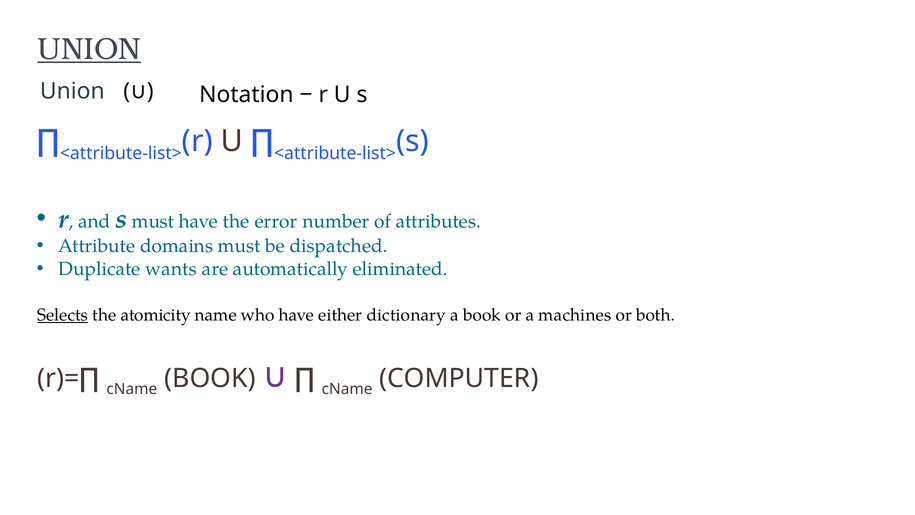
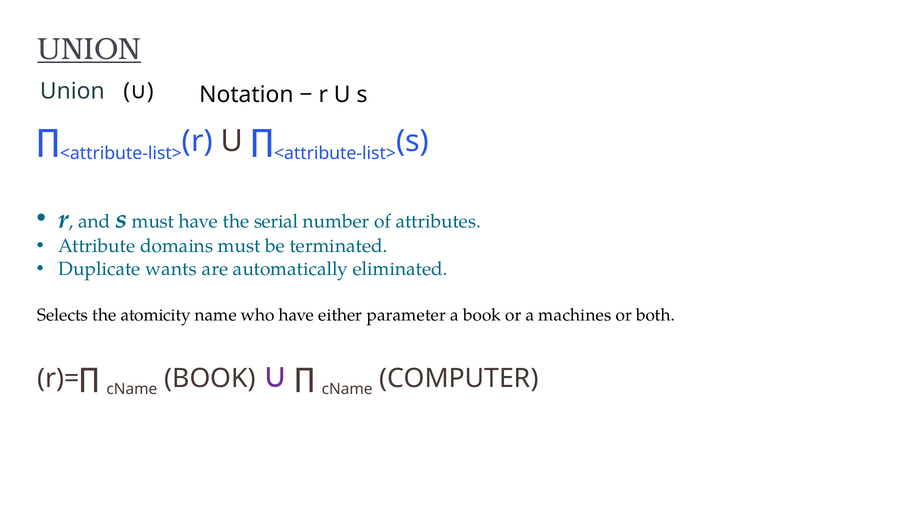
error: error -> serial
dispatched: dispatched -> terminated
Selects underline: present -> none
dictionary: dictionary -> parameter
